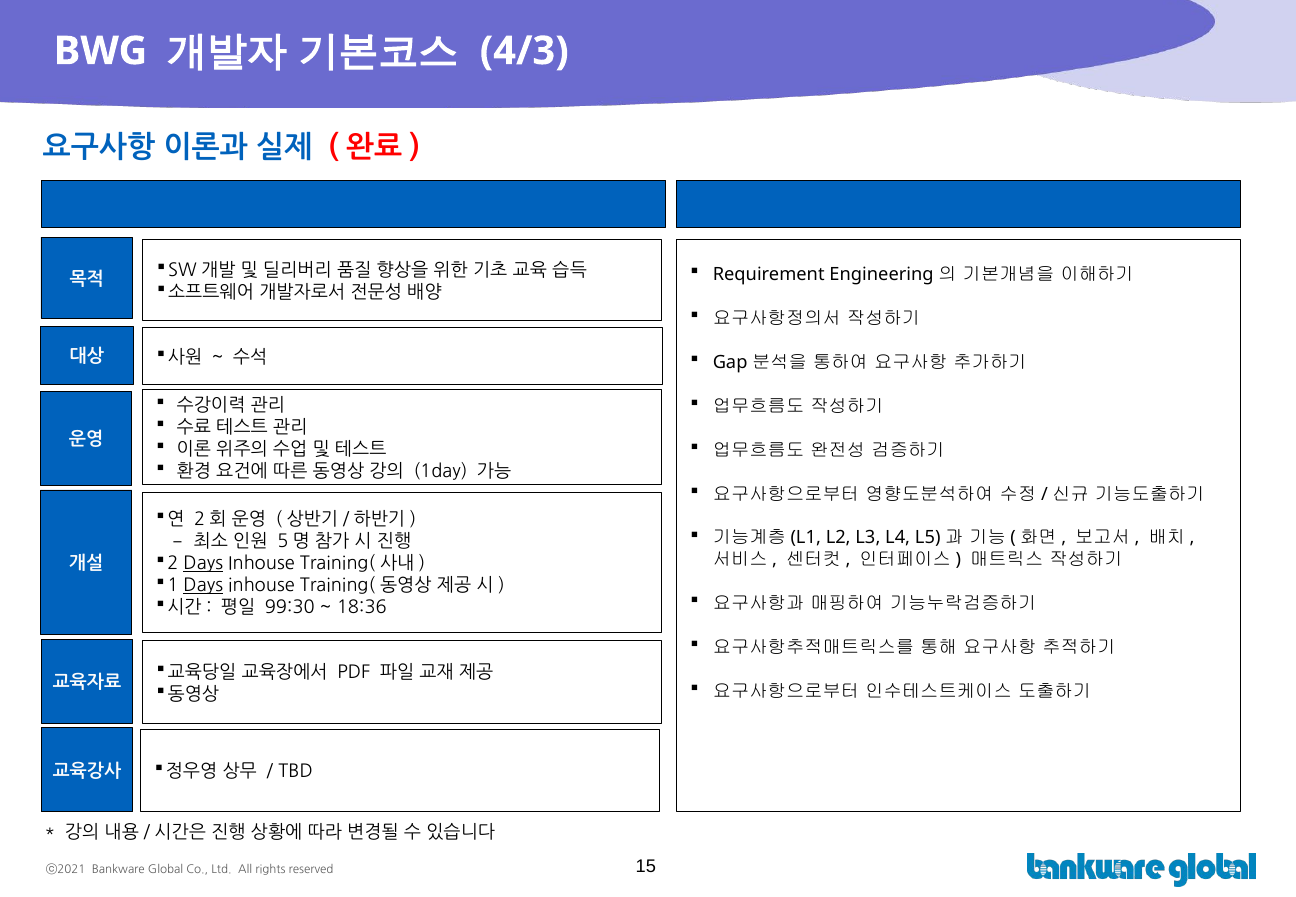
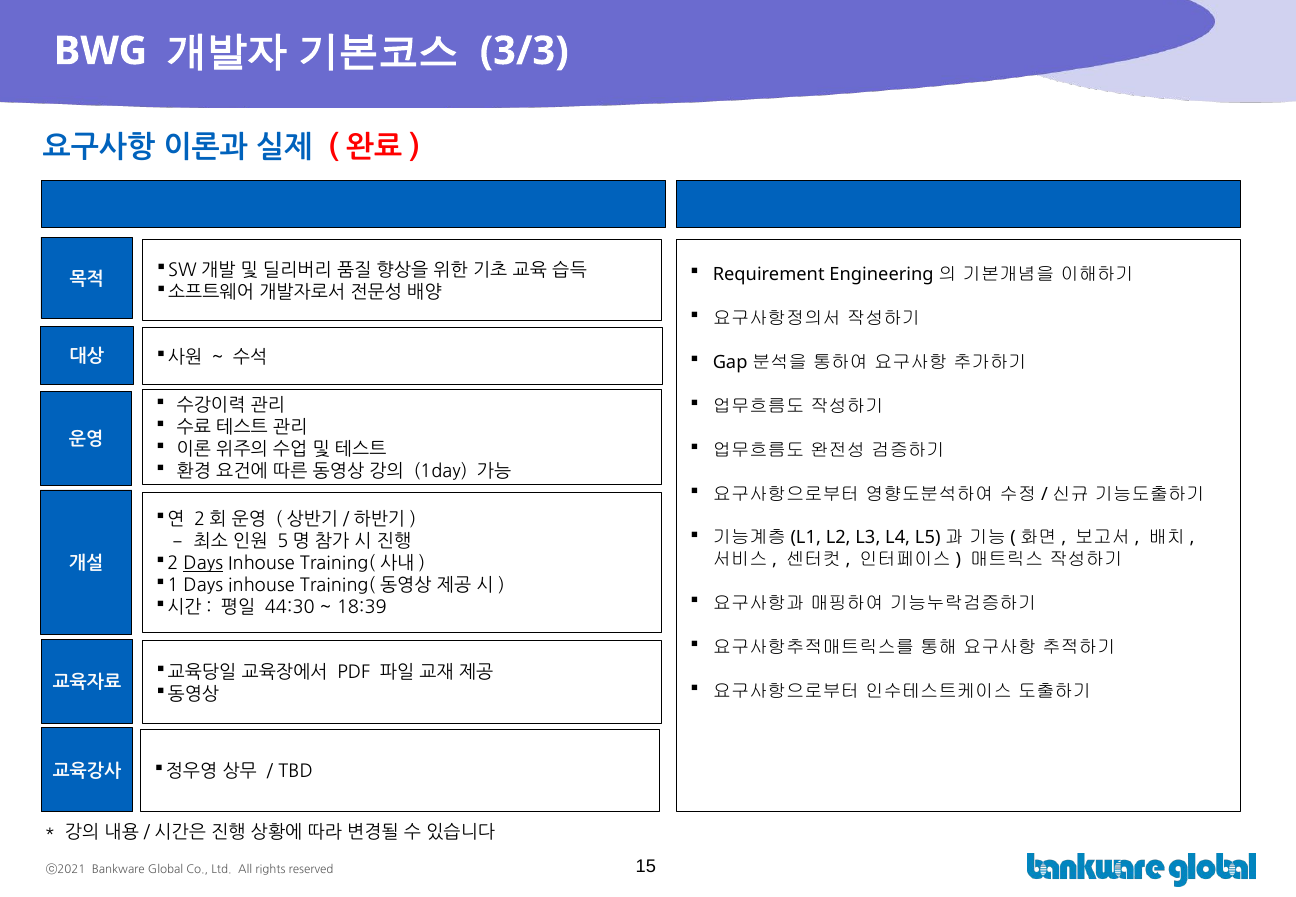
4/3: 4/3 -> 3/3
Days at (203, 586) underline: present -> none
99:30: 99:30 -> 44:30
18:36: 18:36 -> 18:39
